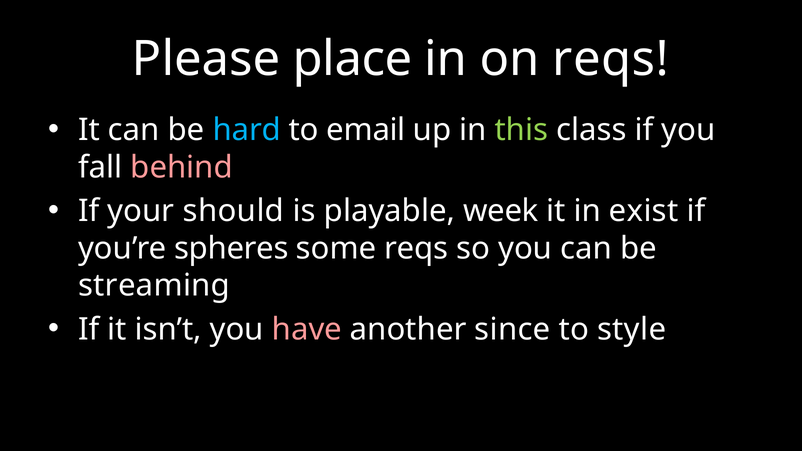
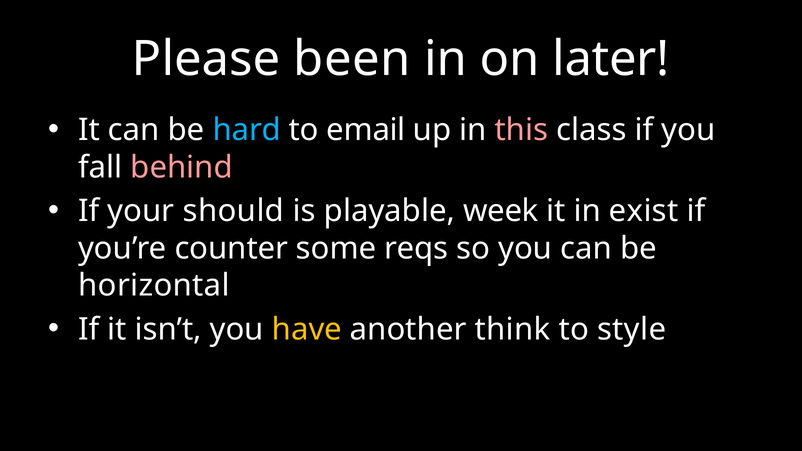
place: place -> been
on reqs: reqs -> later
this colour: light green -> pink
spheres: spheres -> counter
streaming: streaming -> horizontal
have colour: pink -> yellow
since: since -> think
